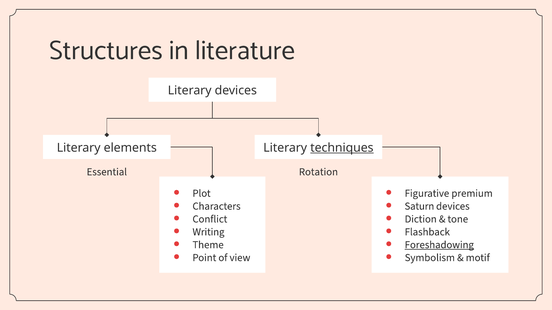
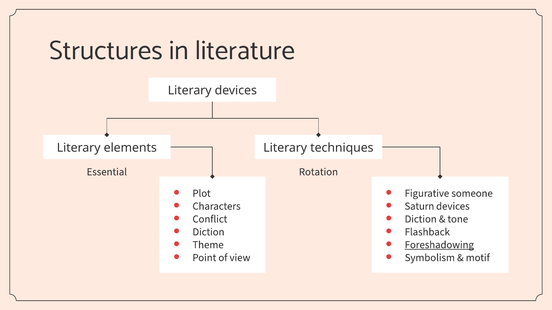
techniques underline: present -> none
premium: premium -> someone
Writing at (208, 232): Writing -> Diction
